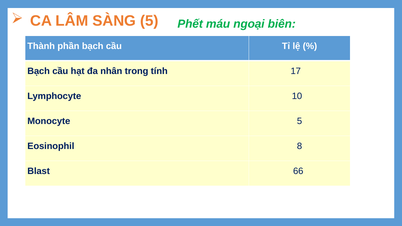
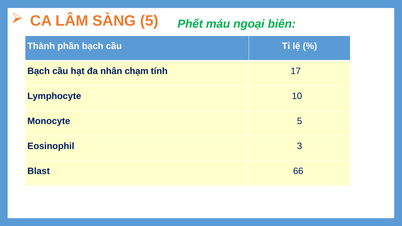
trong: trong -> chạm
8: 8 -> 3
